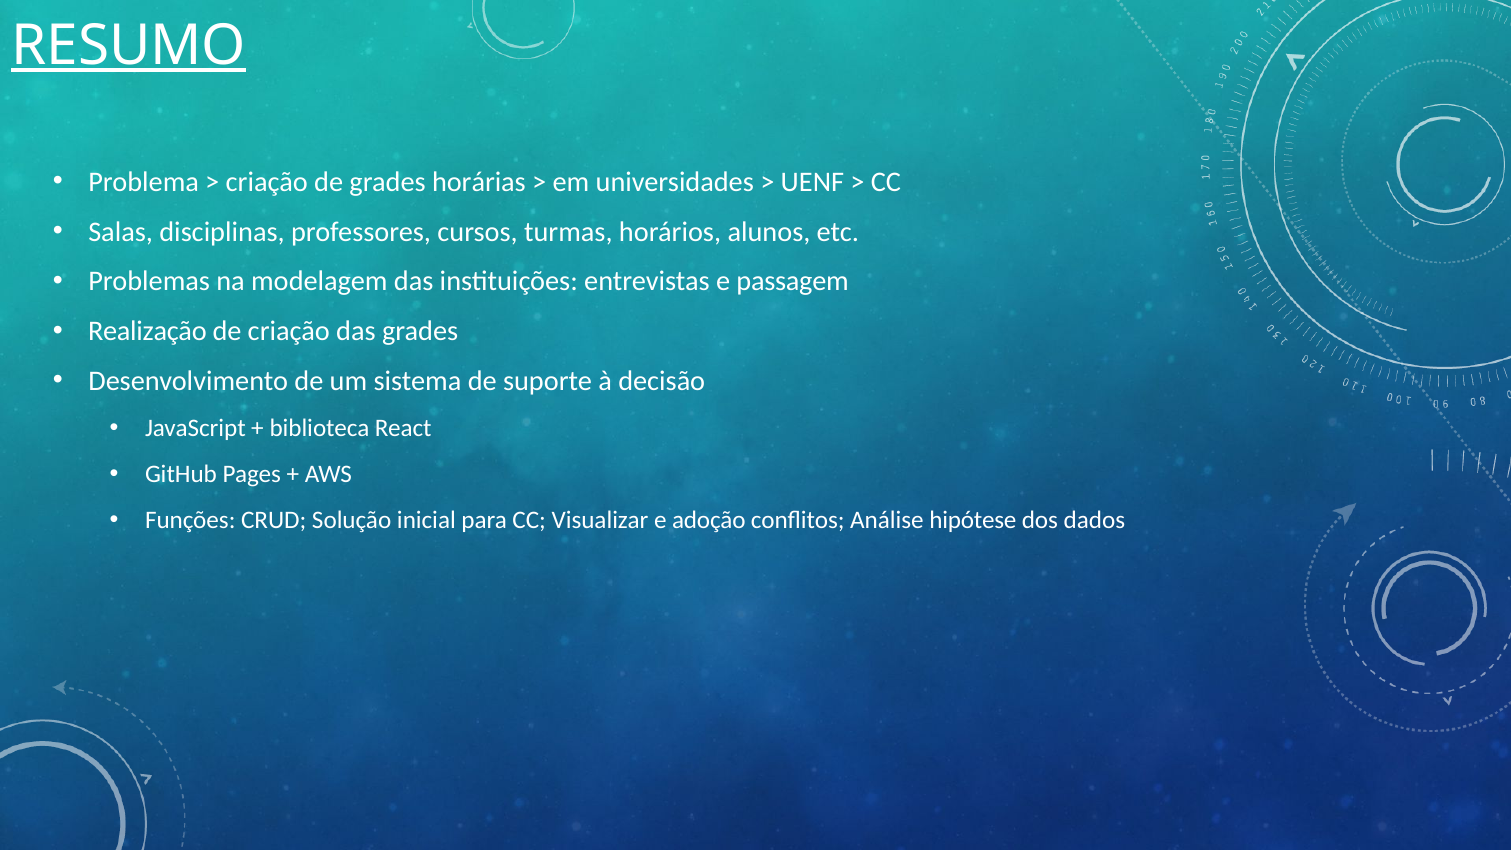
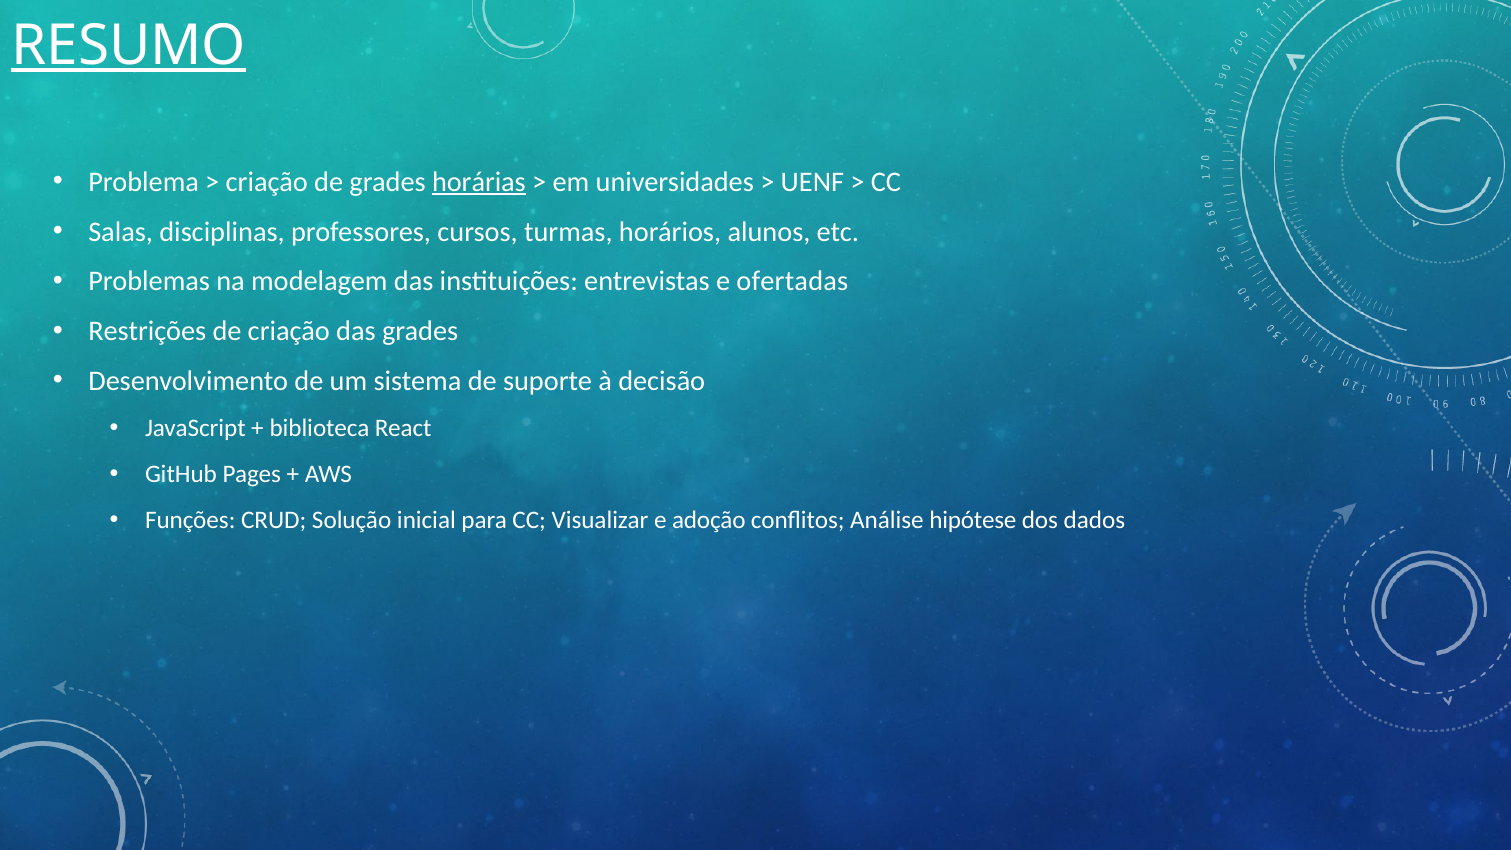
horárias underline: none -> present
passagem: passagem -> ofertadas
Realização: Realização -> Restrições
